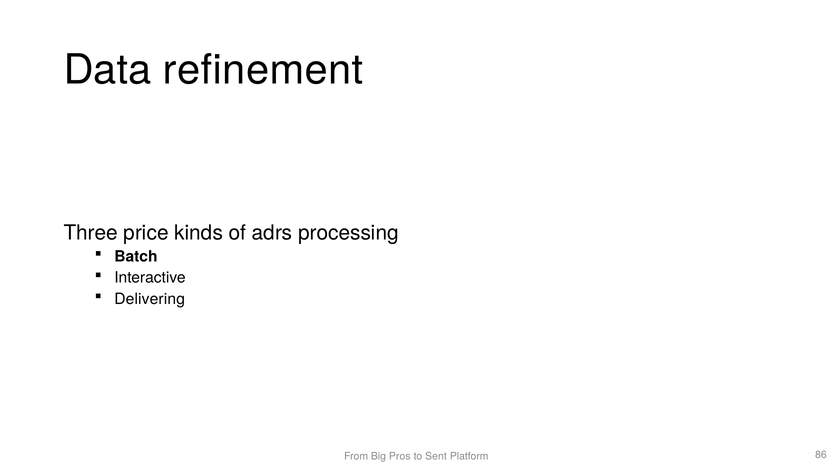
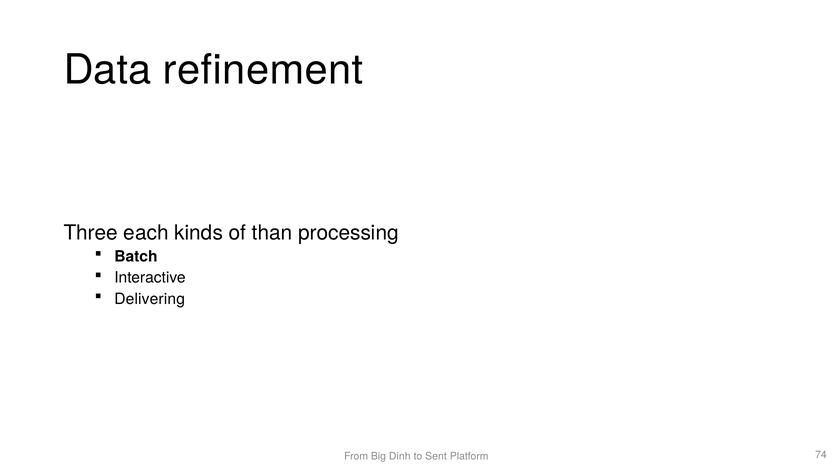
price: price -> each
adrs: adrs -> than
Pros: Pros -> Dinh
86: 86 -> 74
